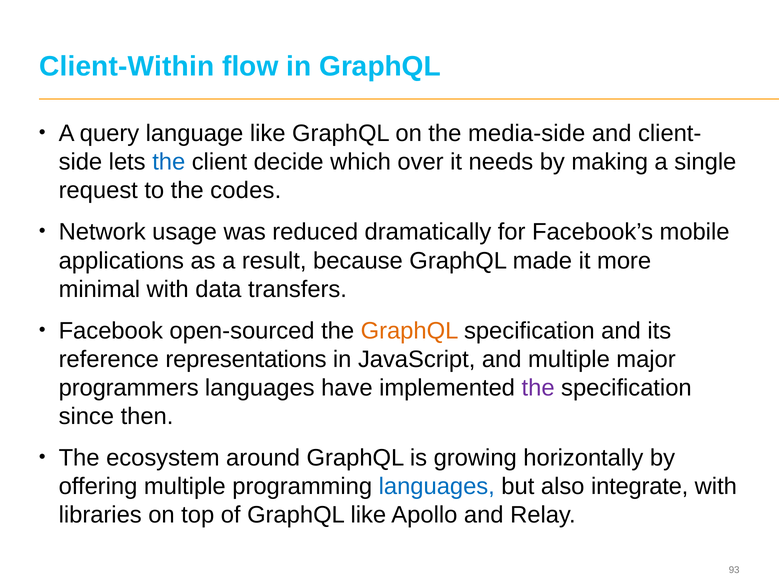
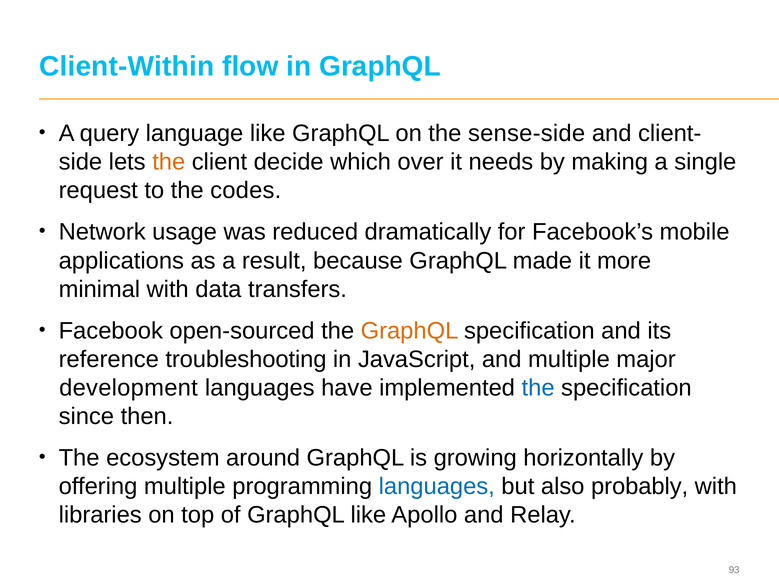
media-side: media-side -> sense-side
the at (169, 162) colour: blue -> orange
representations: representations -> troubleshooting
programmers: programmers -> development
the at (538, 388) colour: purple -> blue
integrate: integrate -> probably
